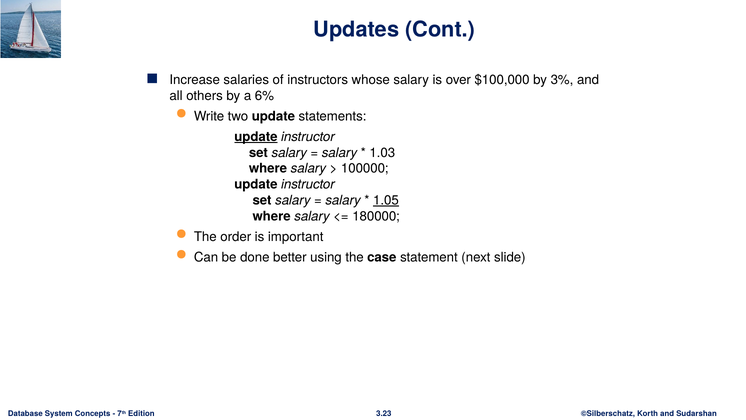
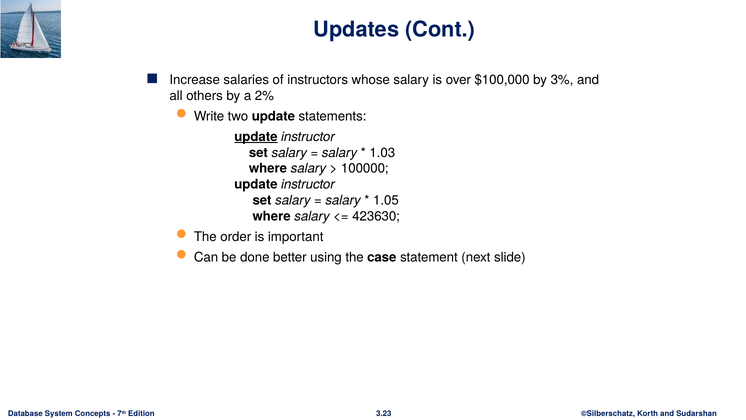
6%: 6% -> 2%
1.05 underline: present -> none
180000: 180000 -> 423630
